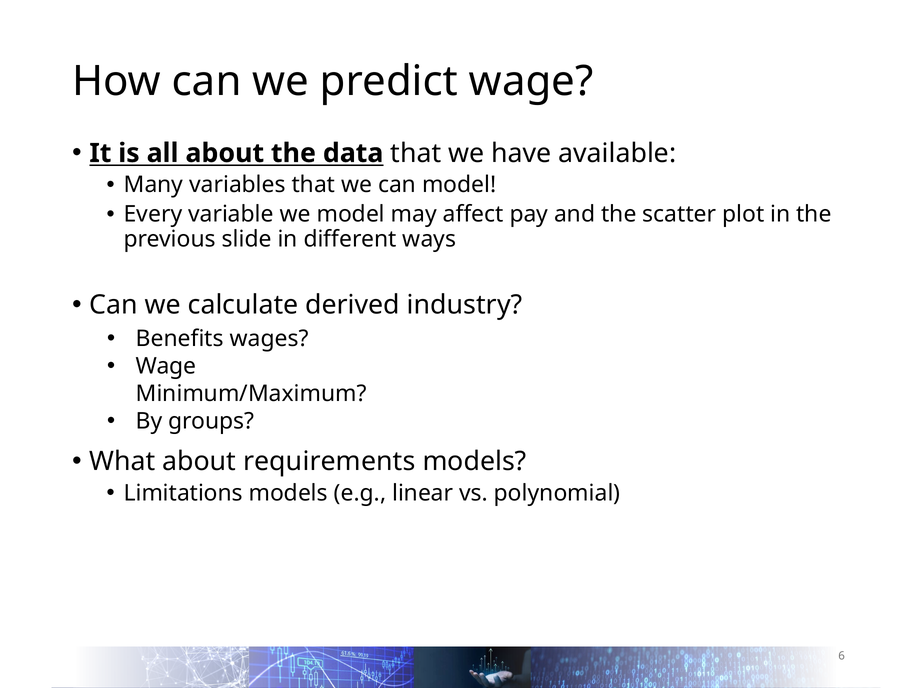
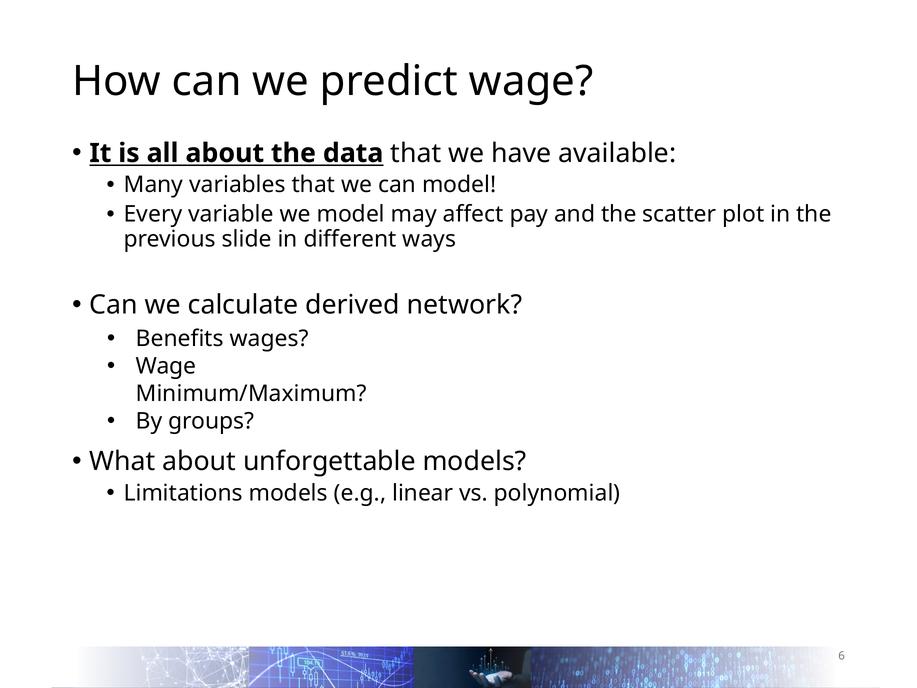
industry: industry -> network
requirements: requirements -> unforgettable
